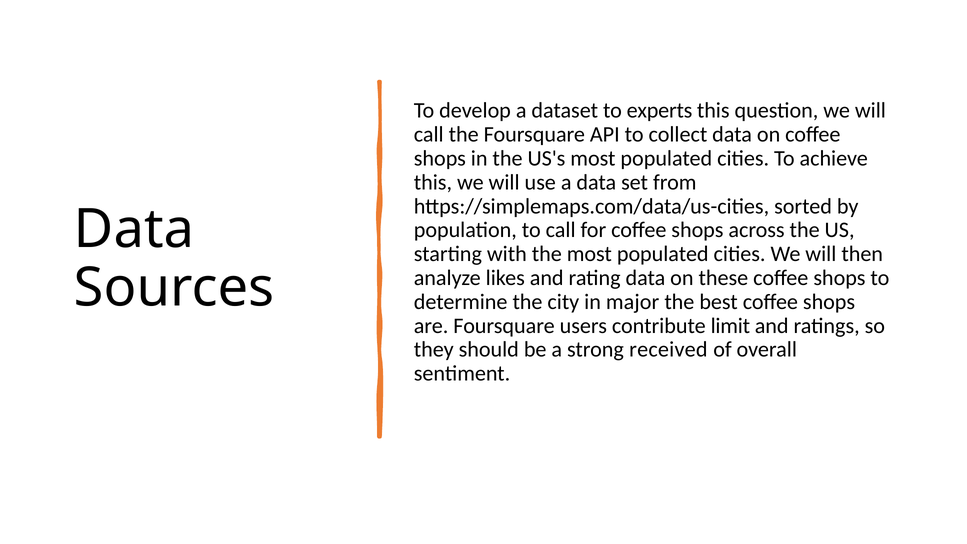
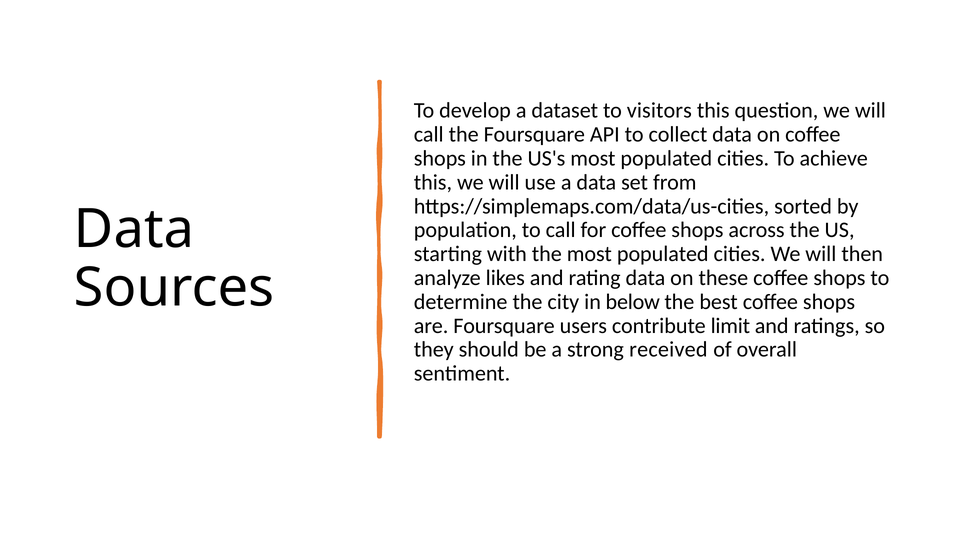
experts: experts -> visitors
major: major -> below
